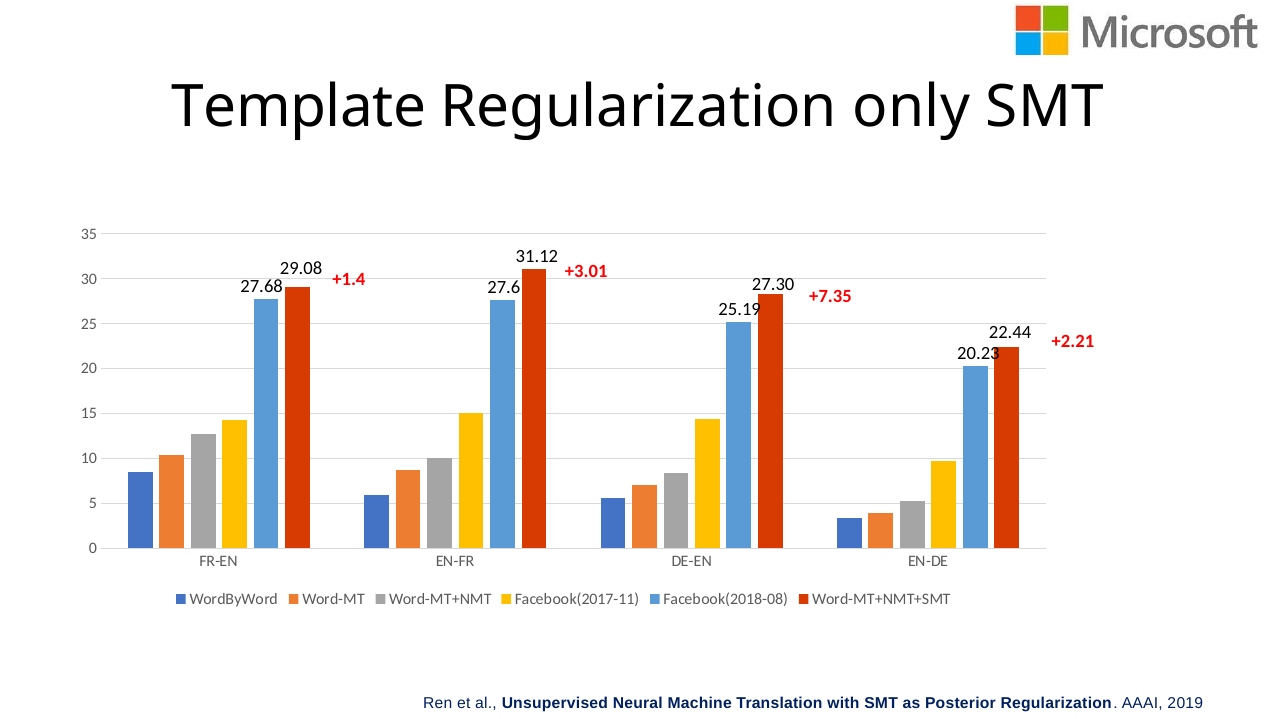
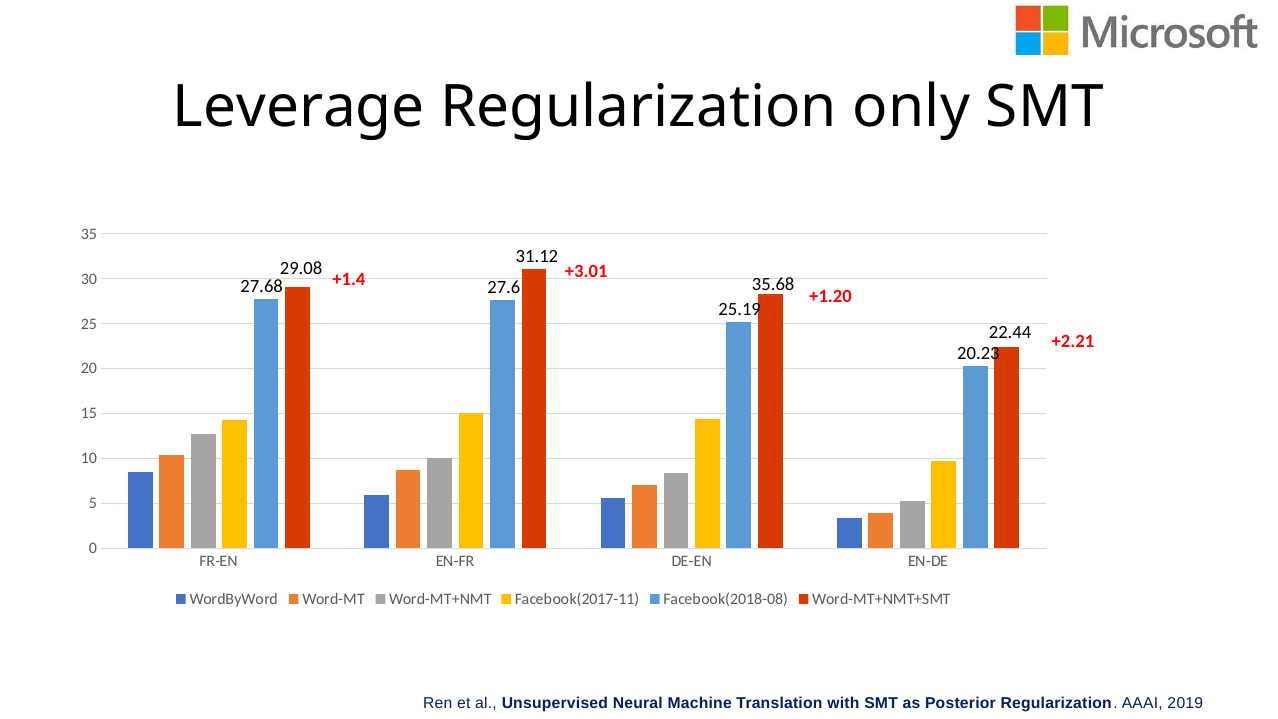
Template: Template -> Leverage
27.30: 27.30 -> 35.68
+7.35: +7.35 -> +1.20
